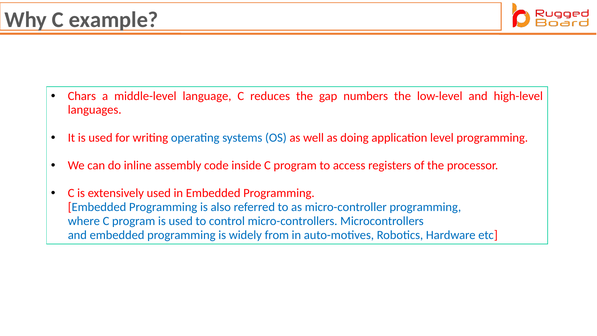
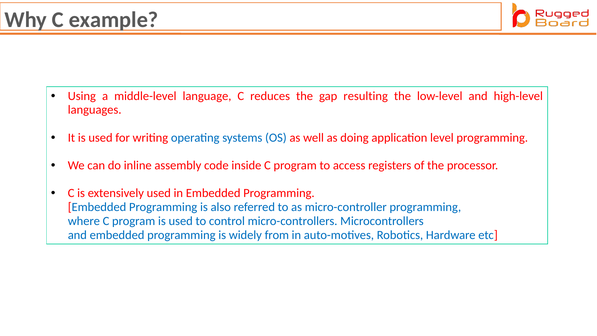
Chars: Chars -> Using
numbers: numbers -> resulting
